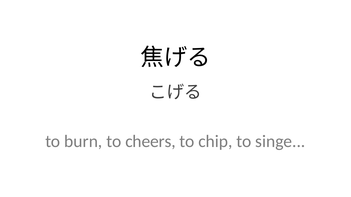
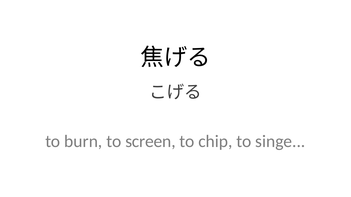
cheers: cheers -> screen
